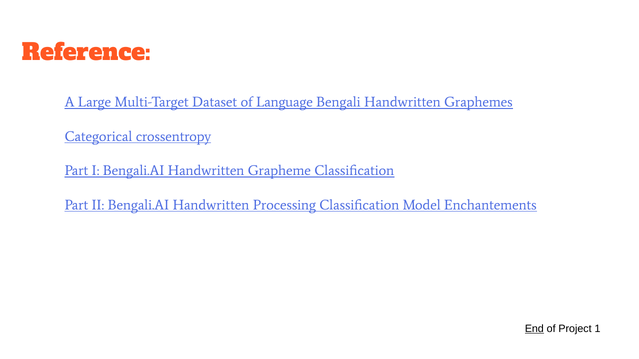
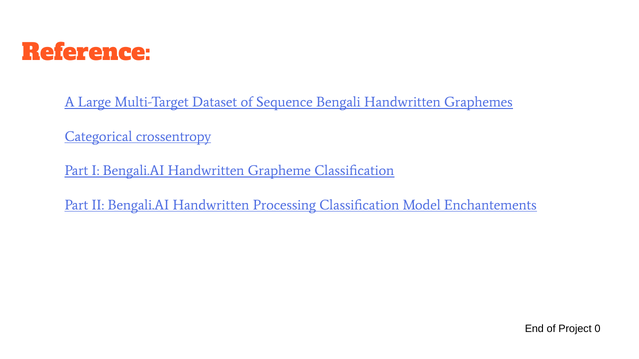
Language: Language -> Sequence
End underline: present -> none
1: 1 -> 0
